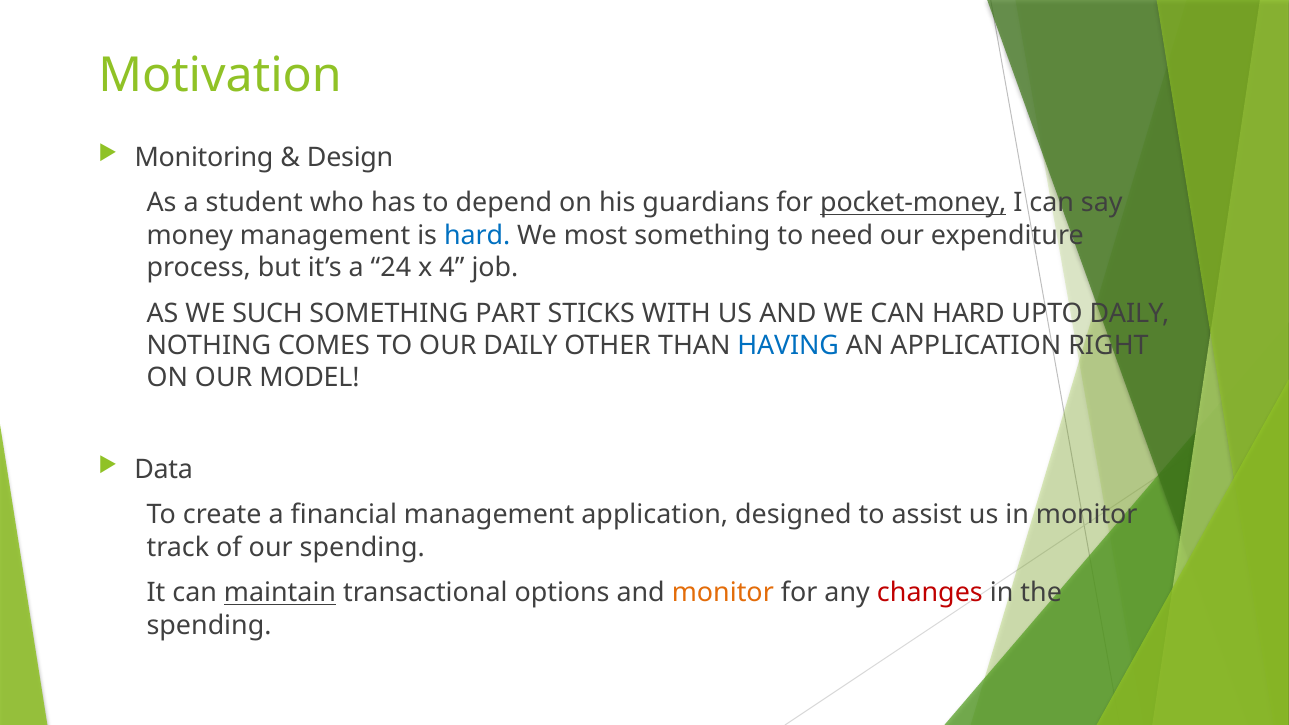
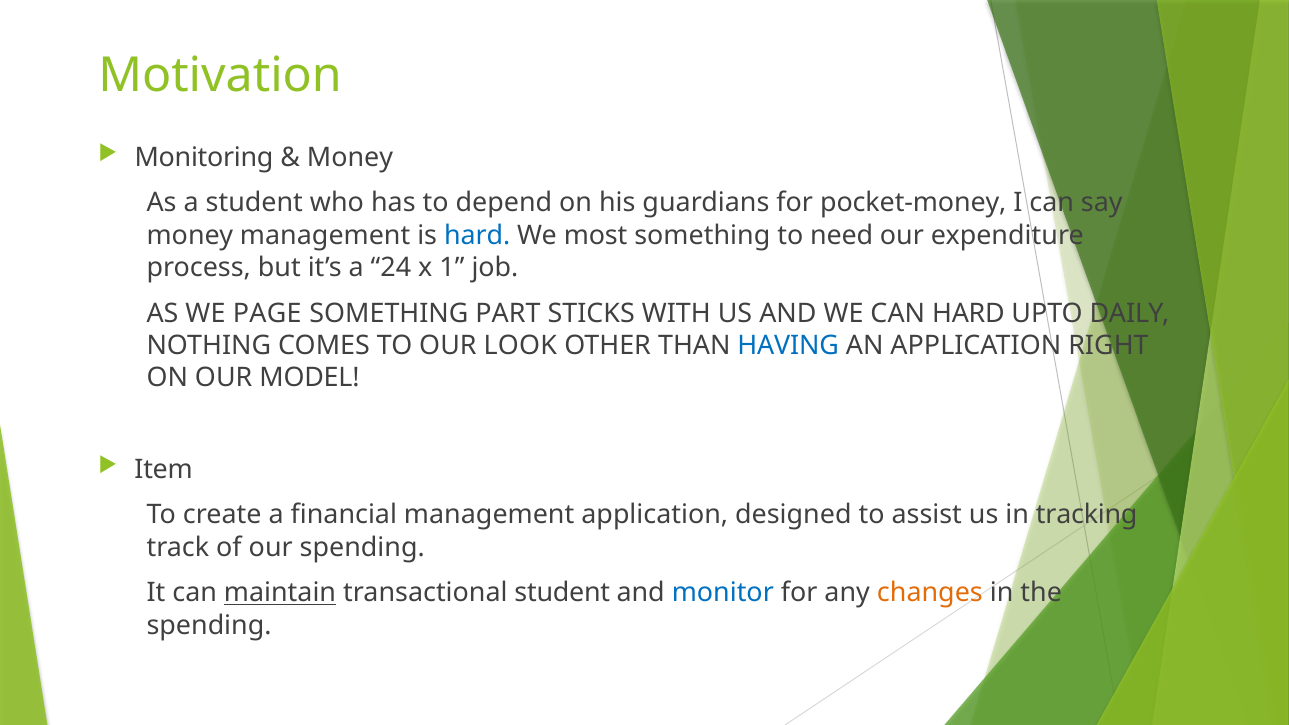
Design at (350, 157): Design -> Money
pocket-money underline: present -> none
4: 4 -> 1
SUCH: SUCH -> PAGE
OUR DAILY: DAILY -> LOOK
Data: Data -> Item
in monitor: monitor -> tracking
transactional options: options -> student
monitor at (723, 593) colour: orange -> blue
changes colour: red -> orange
